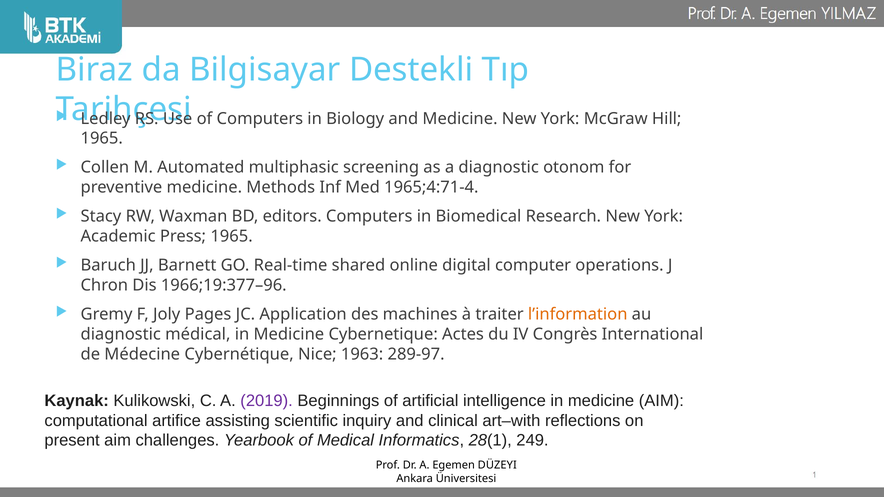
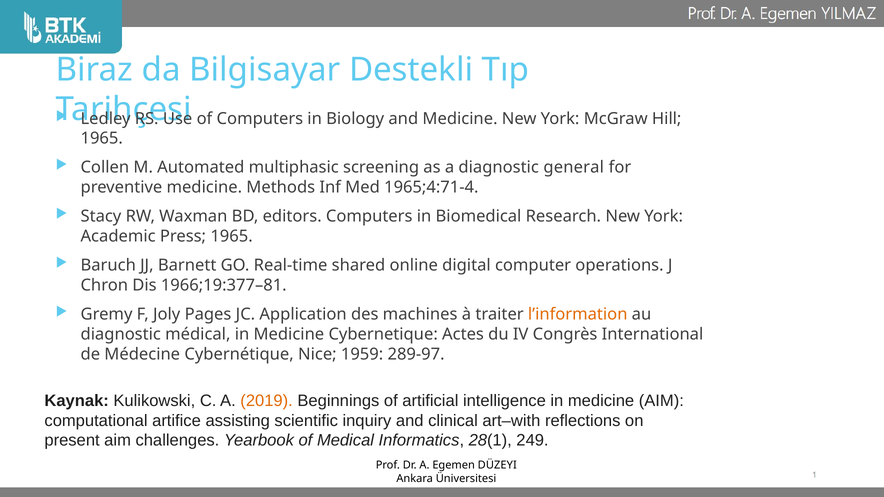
otonom: otonom -> general
1966;19:377–96: 1966;19:377–96 -> 1966;19:377–81
1963: 1963 -> 1959
2019 colour: purple -> orange
